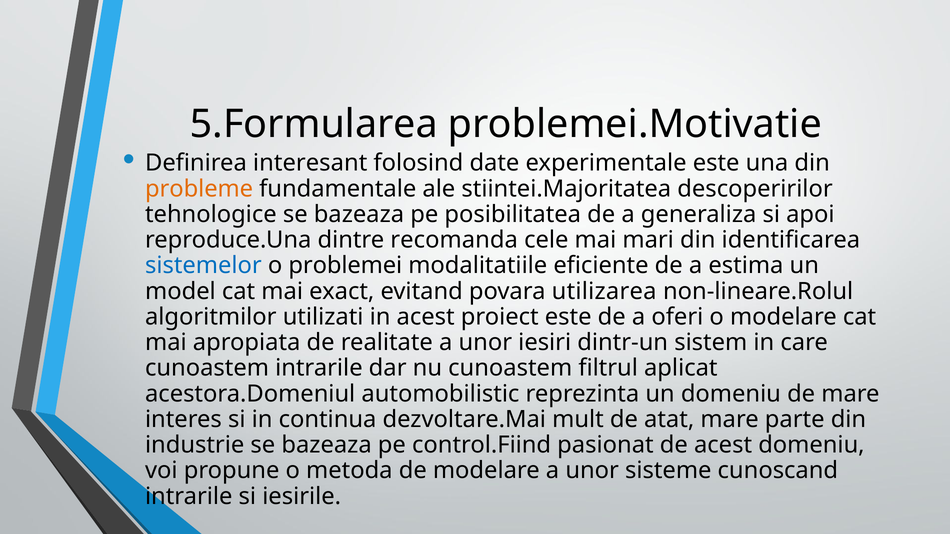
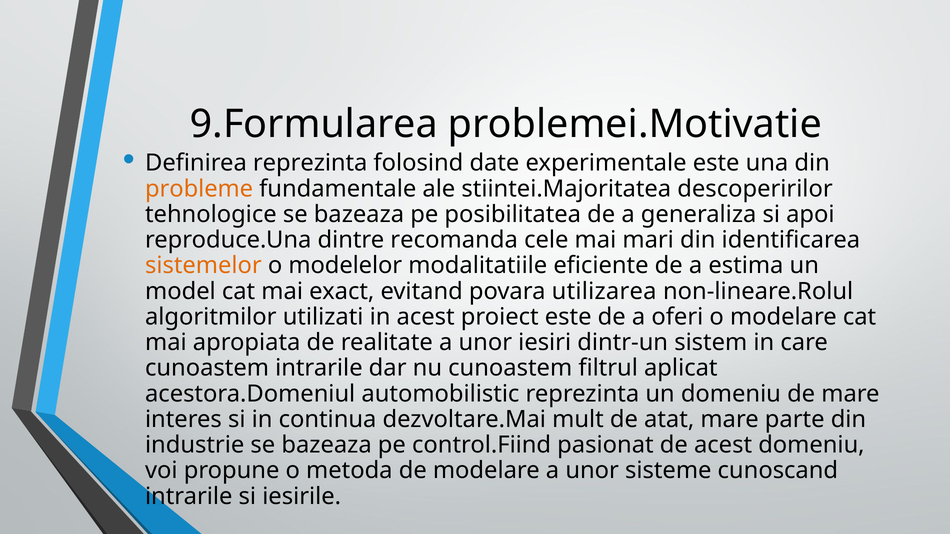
5.Formularea: 5.Formularea -> 9.Formularea
Definirea interesant: interesant -> reprezinta
sistemelor colour: blue -> orange
problemei: problemei -> modelelor
